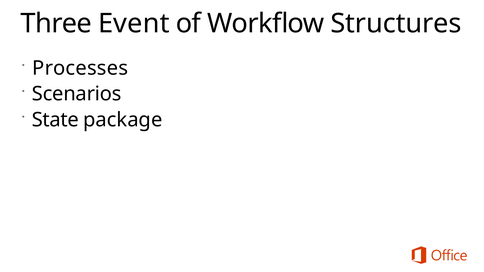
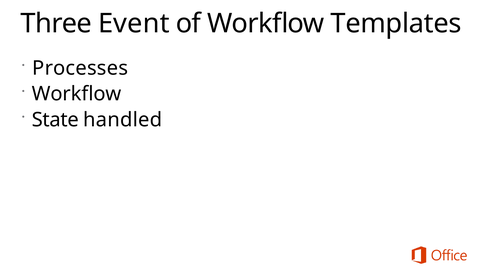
Structures: Structures -> Templates
Scenarios at (77, 94): Scenarios -> Workflow
package: package -> handled
